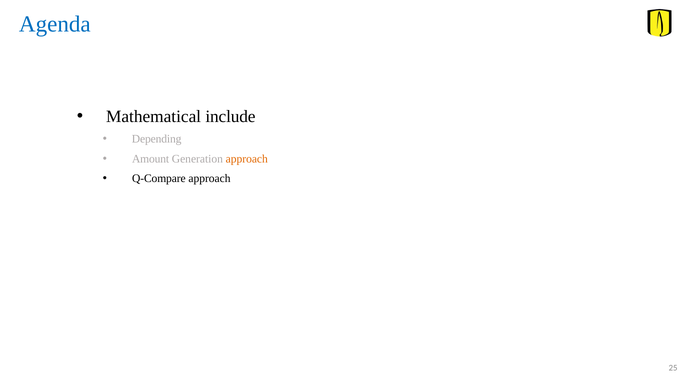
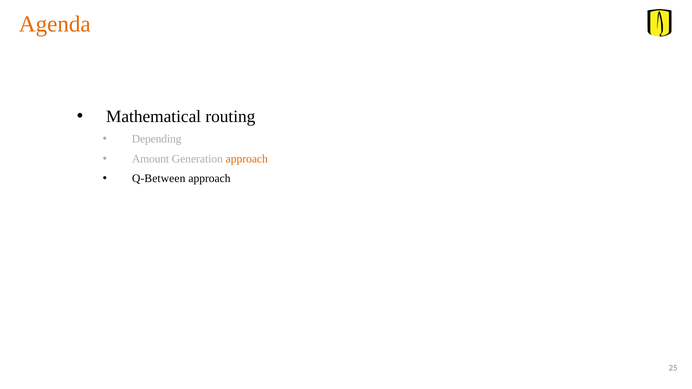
Agenda colour: blue -> orange
include: include -> routing
Q-Compare: Q-Compare -> Q-Between
